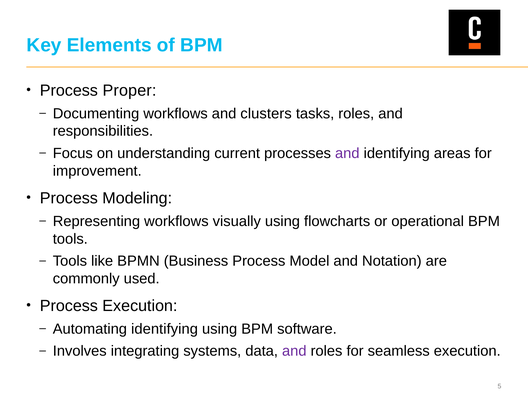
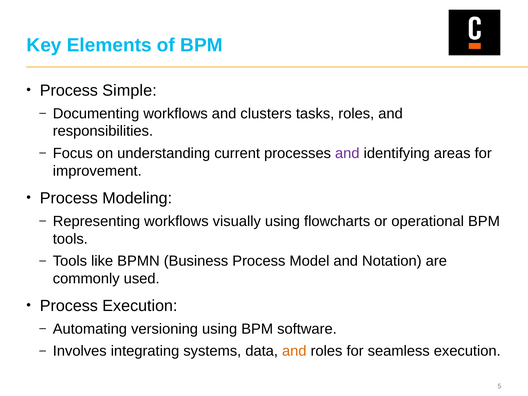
Proper: Proper -> Simple
Automating identifying: identifying -> versioning
and at (294, 351) colour: purple -> orange
